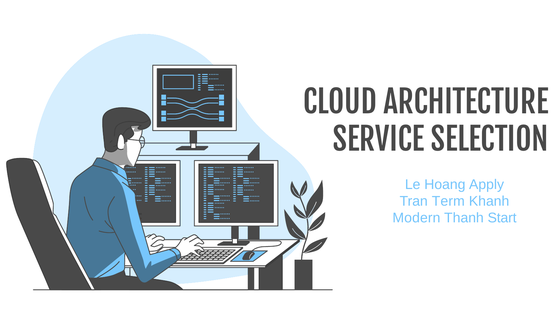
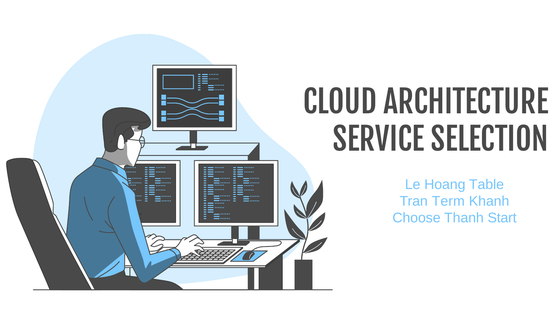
Apply: Apply -> Table
Modern: Modern -> Choose
